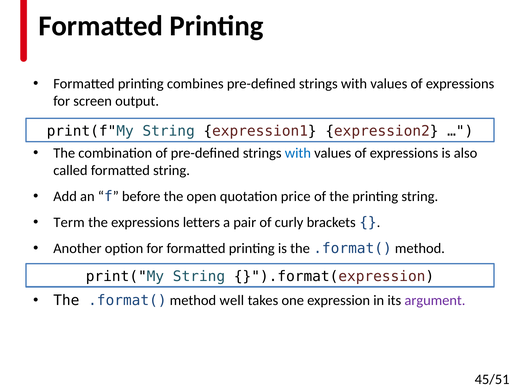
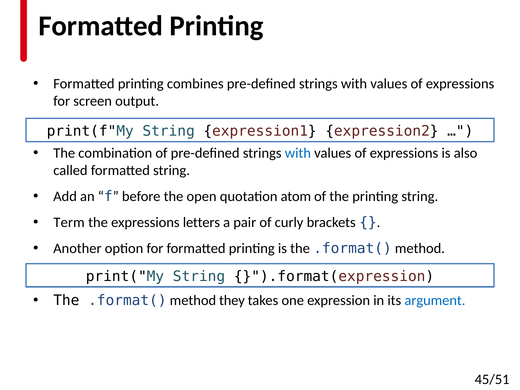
price: price -> atom
well: well -> they
argument colour: purple -> blue
